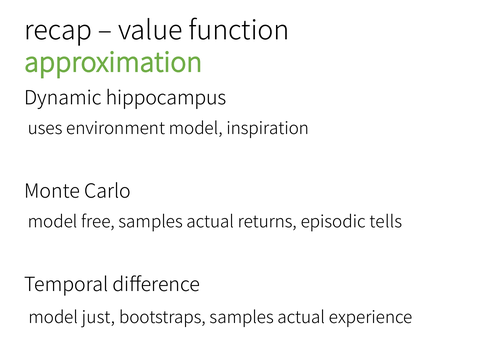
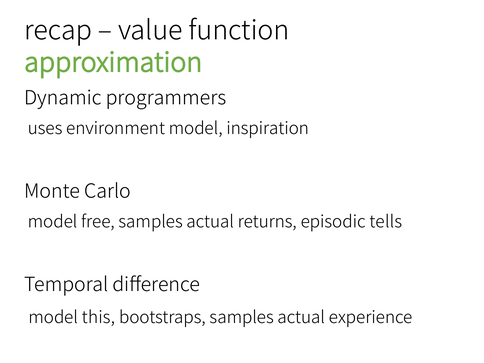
hippocampus: hippocampus -> programmers
just: just -> this
